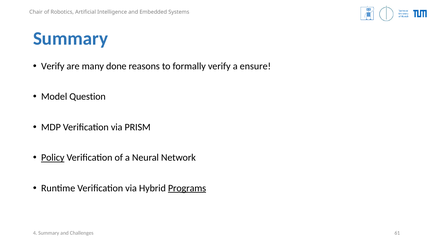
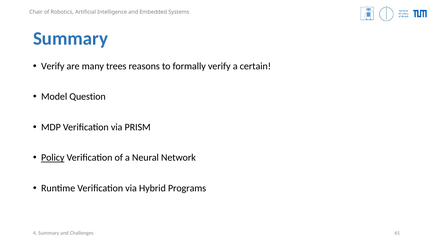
done: done -> trees
ensure: ensure -> certain
Programs underline: present -> none
